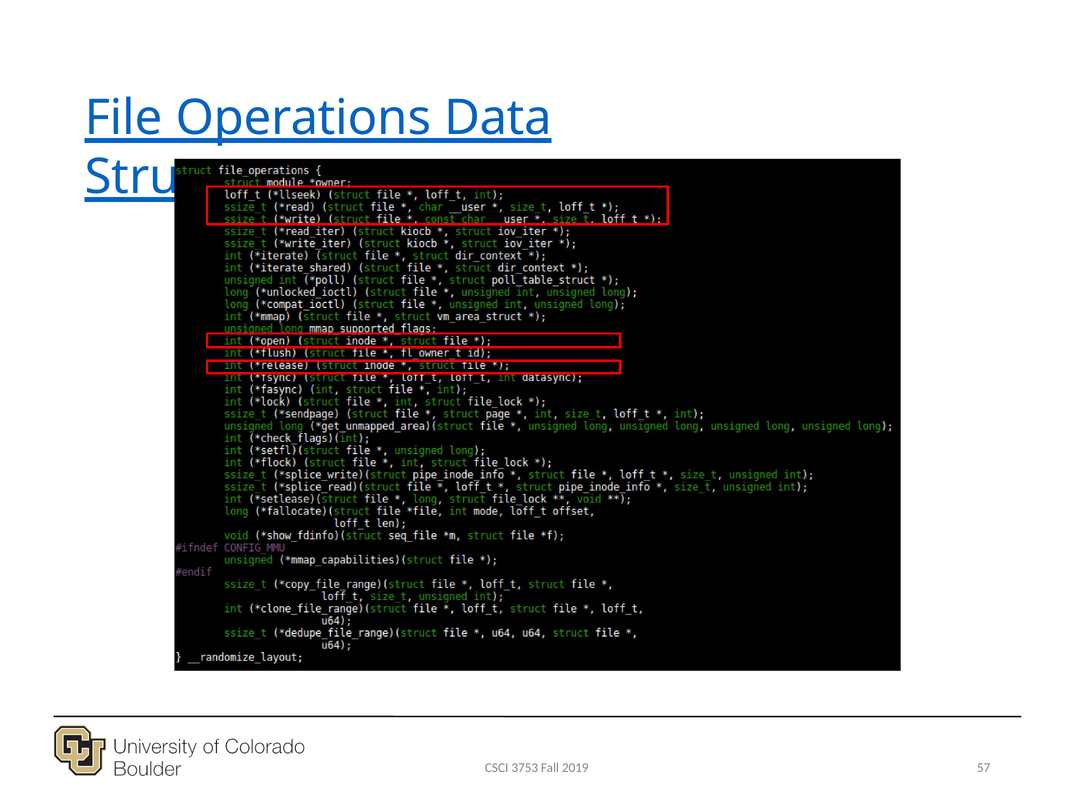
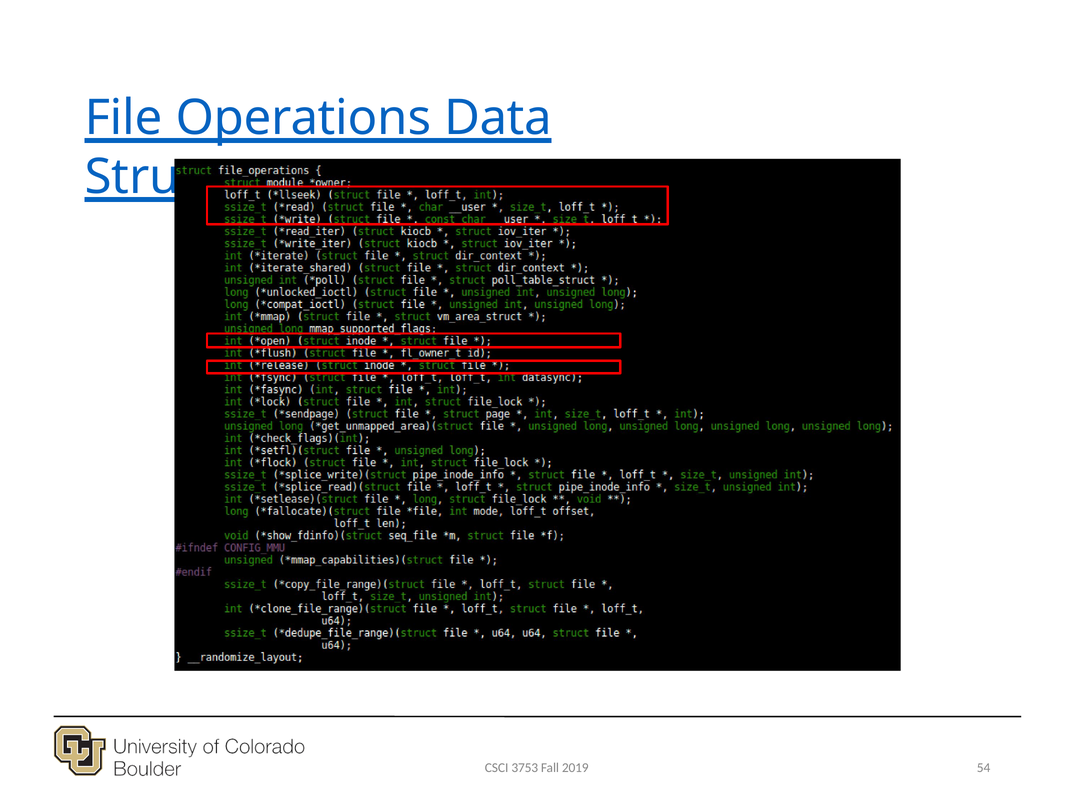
57: 57 -> 54
